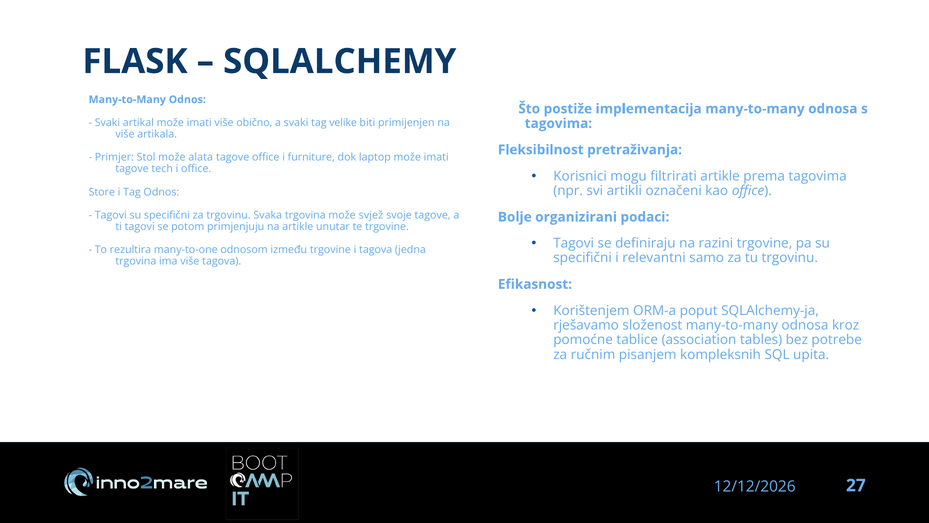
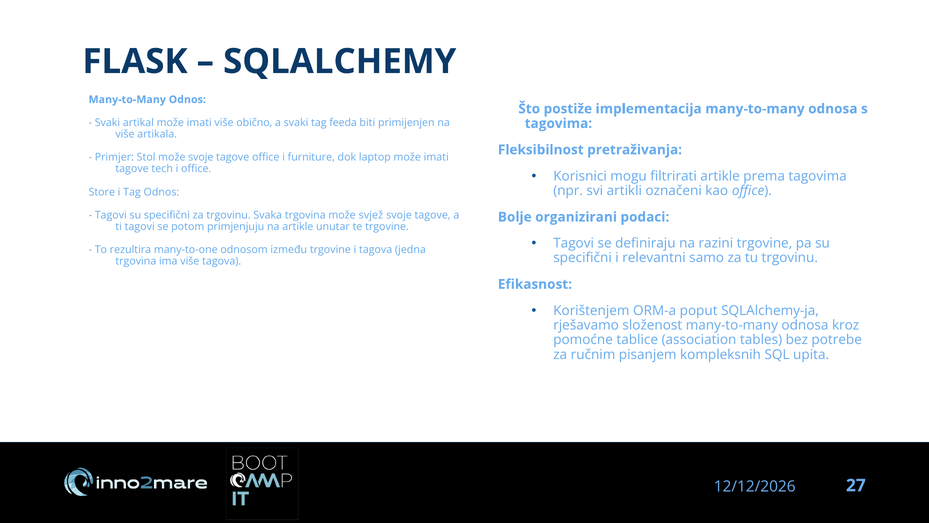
velike: velike -> feeda
može alata: alata -> svoje
